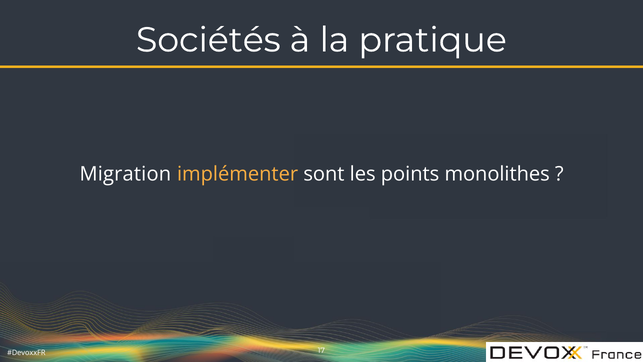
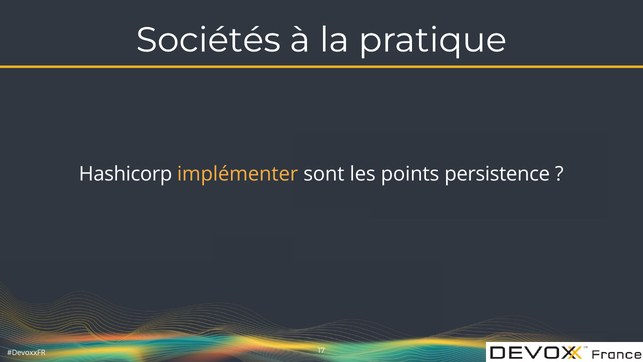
Migration: Migration -> Hashicorp
monolithes: monolithes -> persistence
